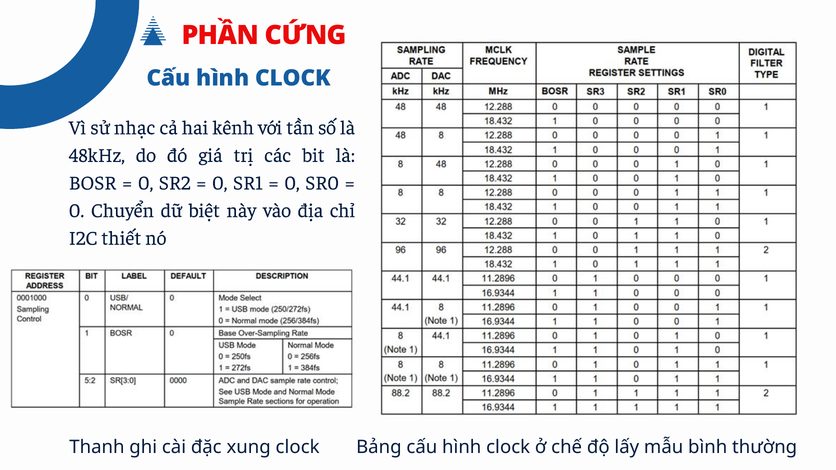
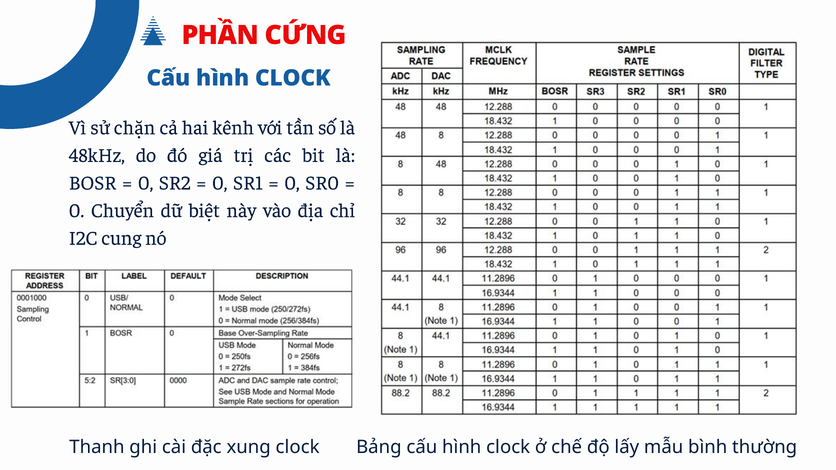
nhạc: nhạc -> chặn
thiết: thiết -> cung
